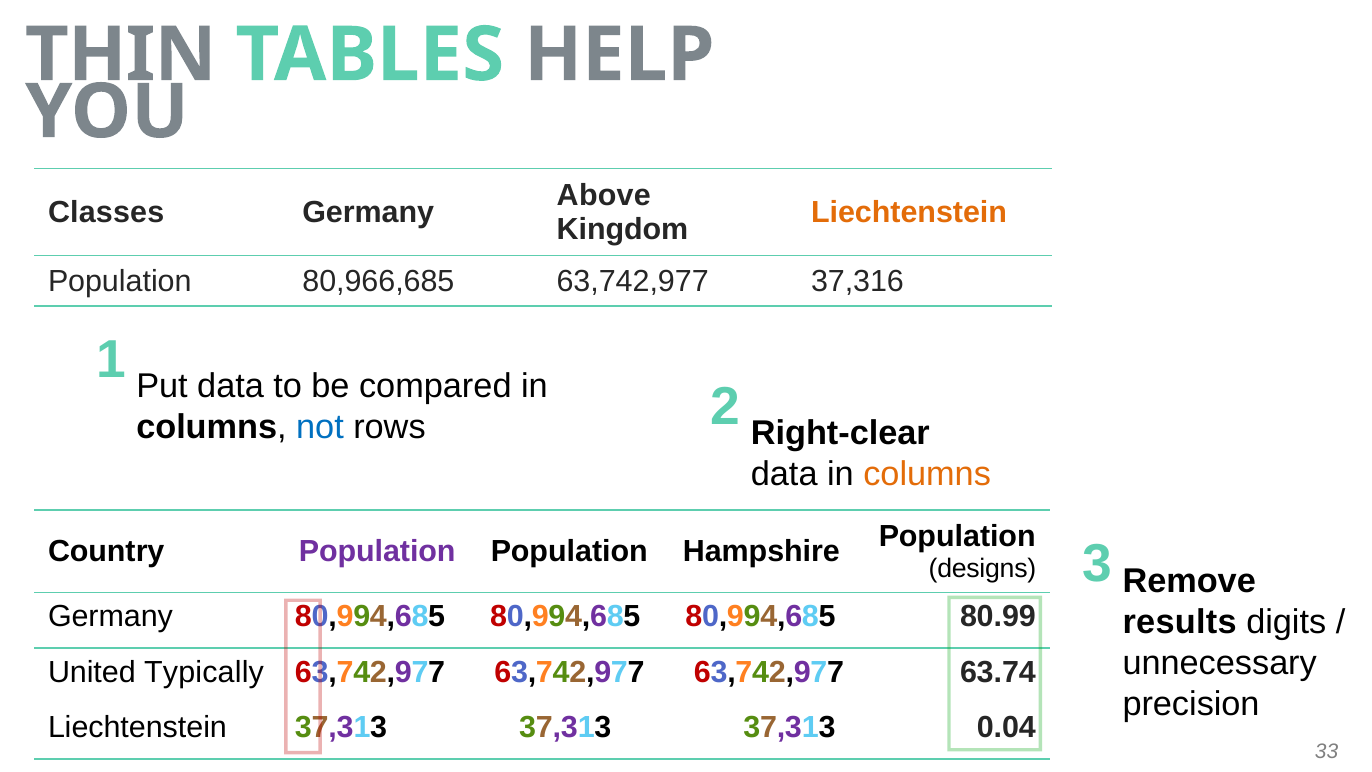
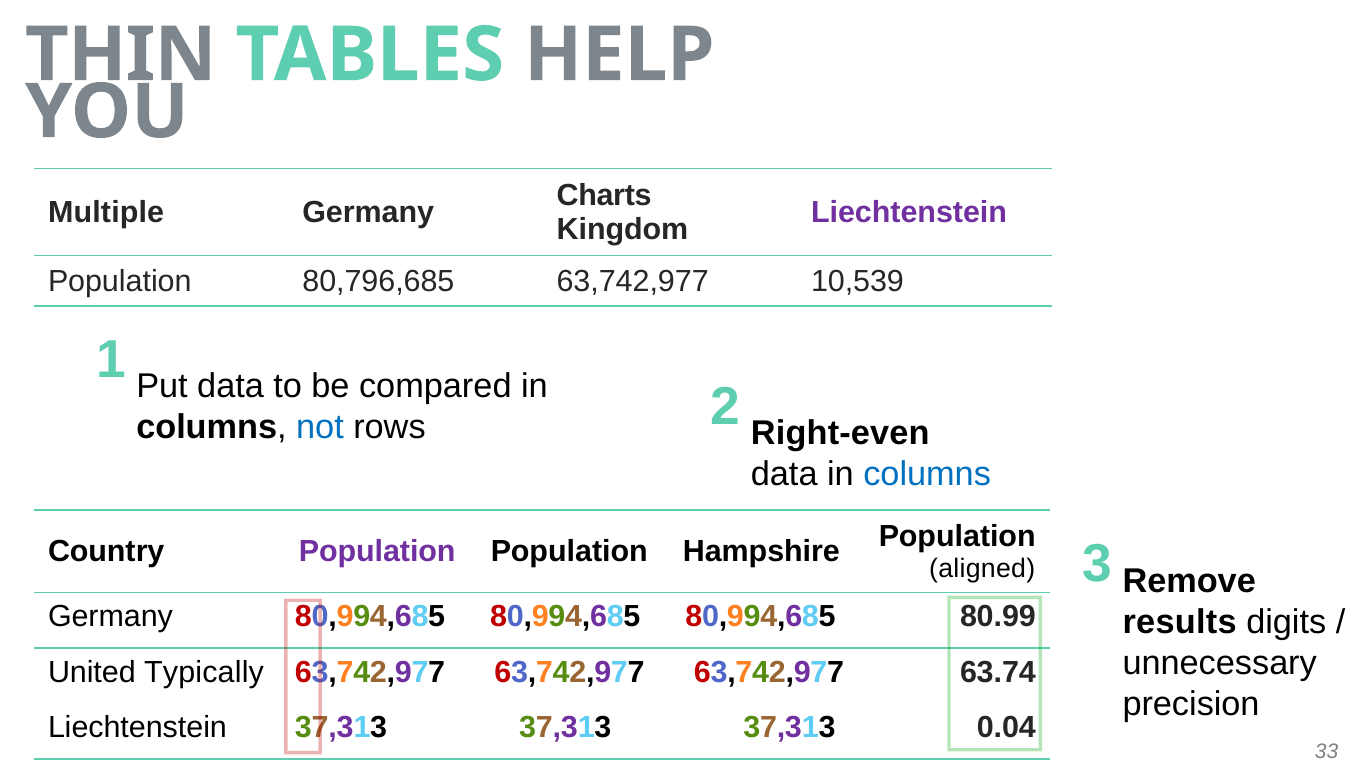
Above: Above -> Charts
Classes: Classes -> Multiple
Liechtenstein at (909, 212) colour: orange -> purple
80,966,685: 80,966,685 -> 80,796,685
37,316: 37,316 -> 10,539
Right-clear: Right-clear -> Right-even
columns at (927, 474) colour: orange -> blue
designs: designs -> aligned
